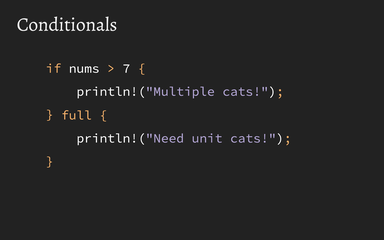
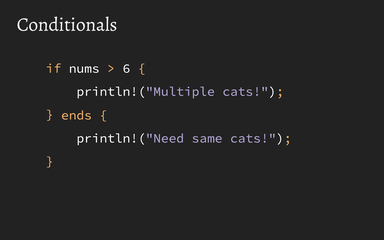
7: 7 -> 6
full: full -> ends
unit: unit -> same
